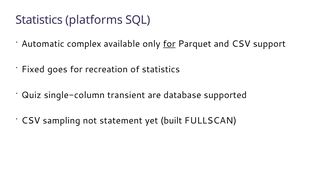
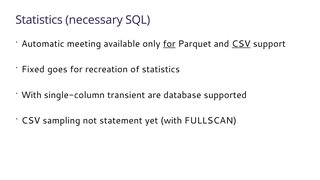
platforms: platforms -> necessary
complex: complex -> meeting
CSV at (241, 44) underline: none -> present
Quiz at (31, 95): Quiz -> With
yet built: built -> with
